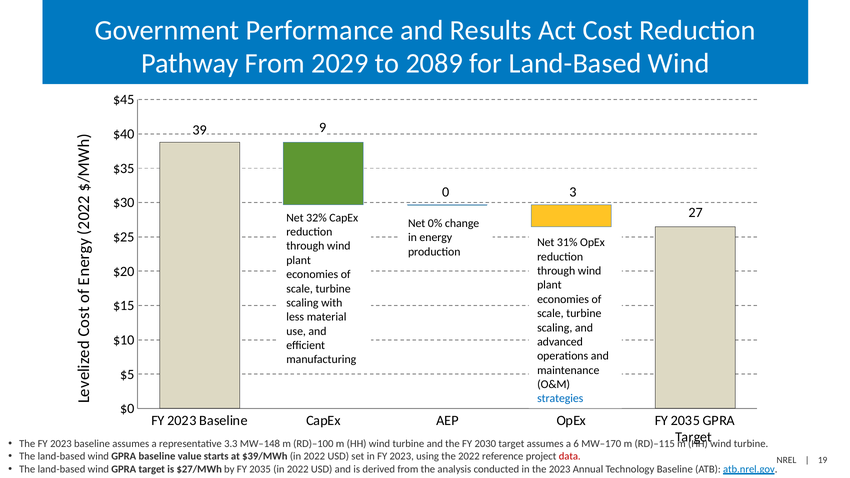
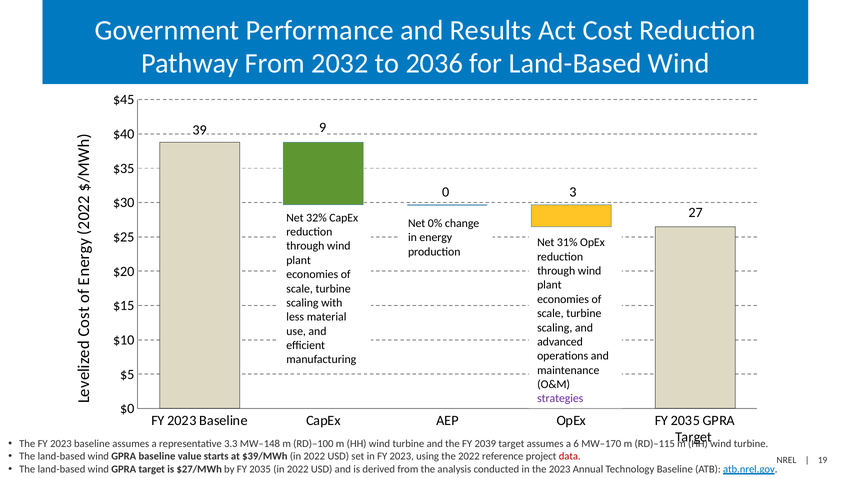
2029: 2029 -> 2032
2089: 2089 -> 2036
strategies colour: blue -> purple
2030: 2030 -> 2039
